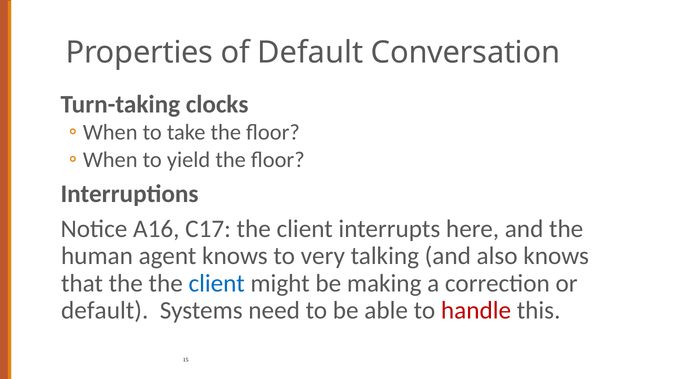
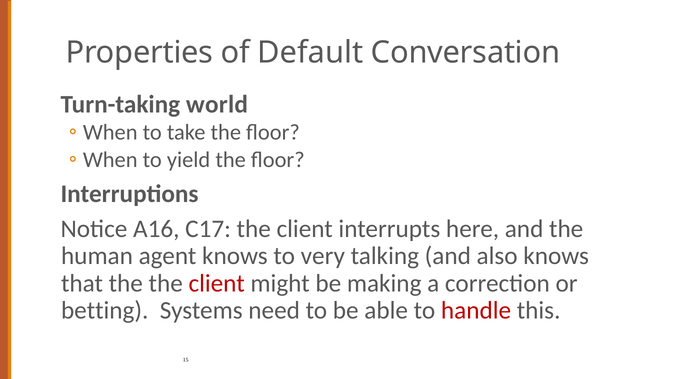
clocks: clocks -> world
client at (217, 283) colour: blue -> red
default at (105, 310): default -> betting
